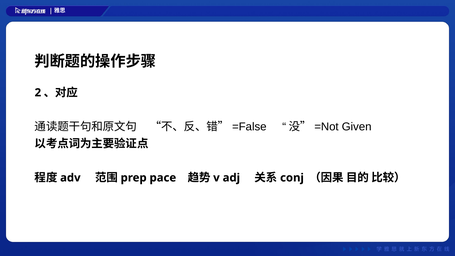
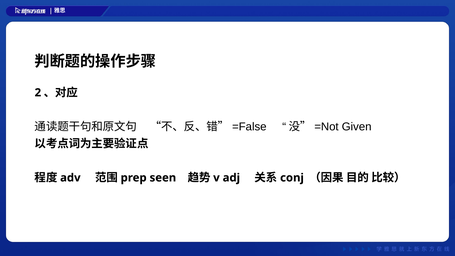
pace: pace -> seen
